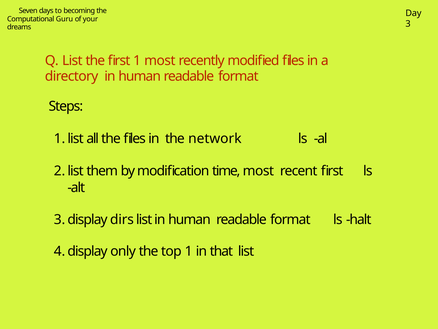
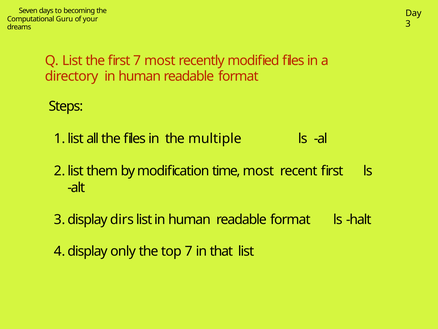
first 1: 1 -> 7
network: network -> multiple
top 1: 1 -> 7
